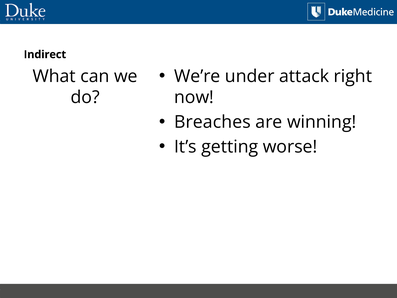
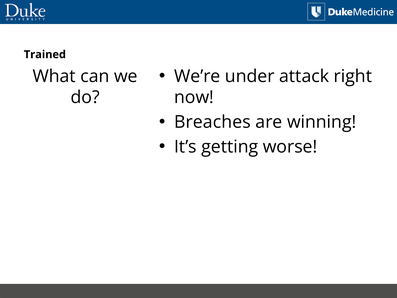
Indirect: Indirect -> Trained
